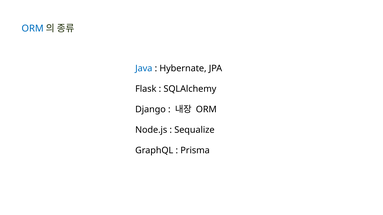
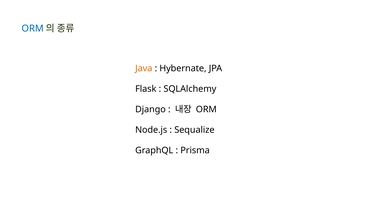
Java colour: blue -> orange
